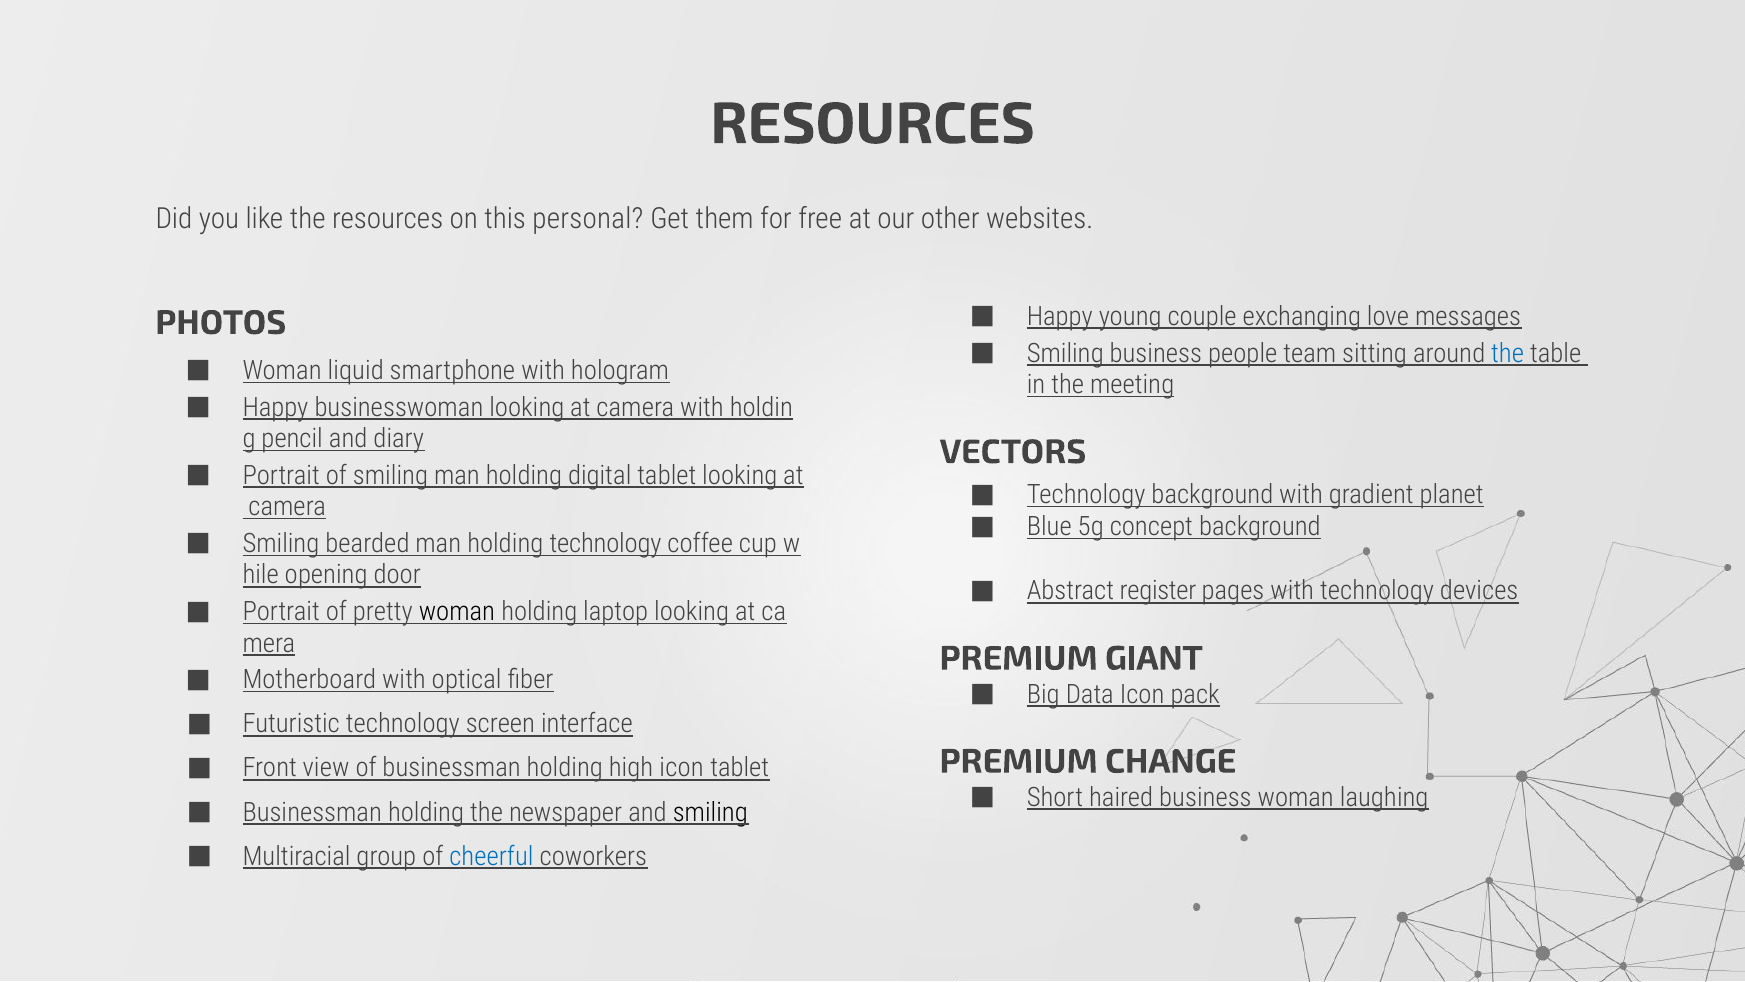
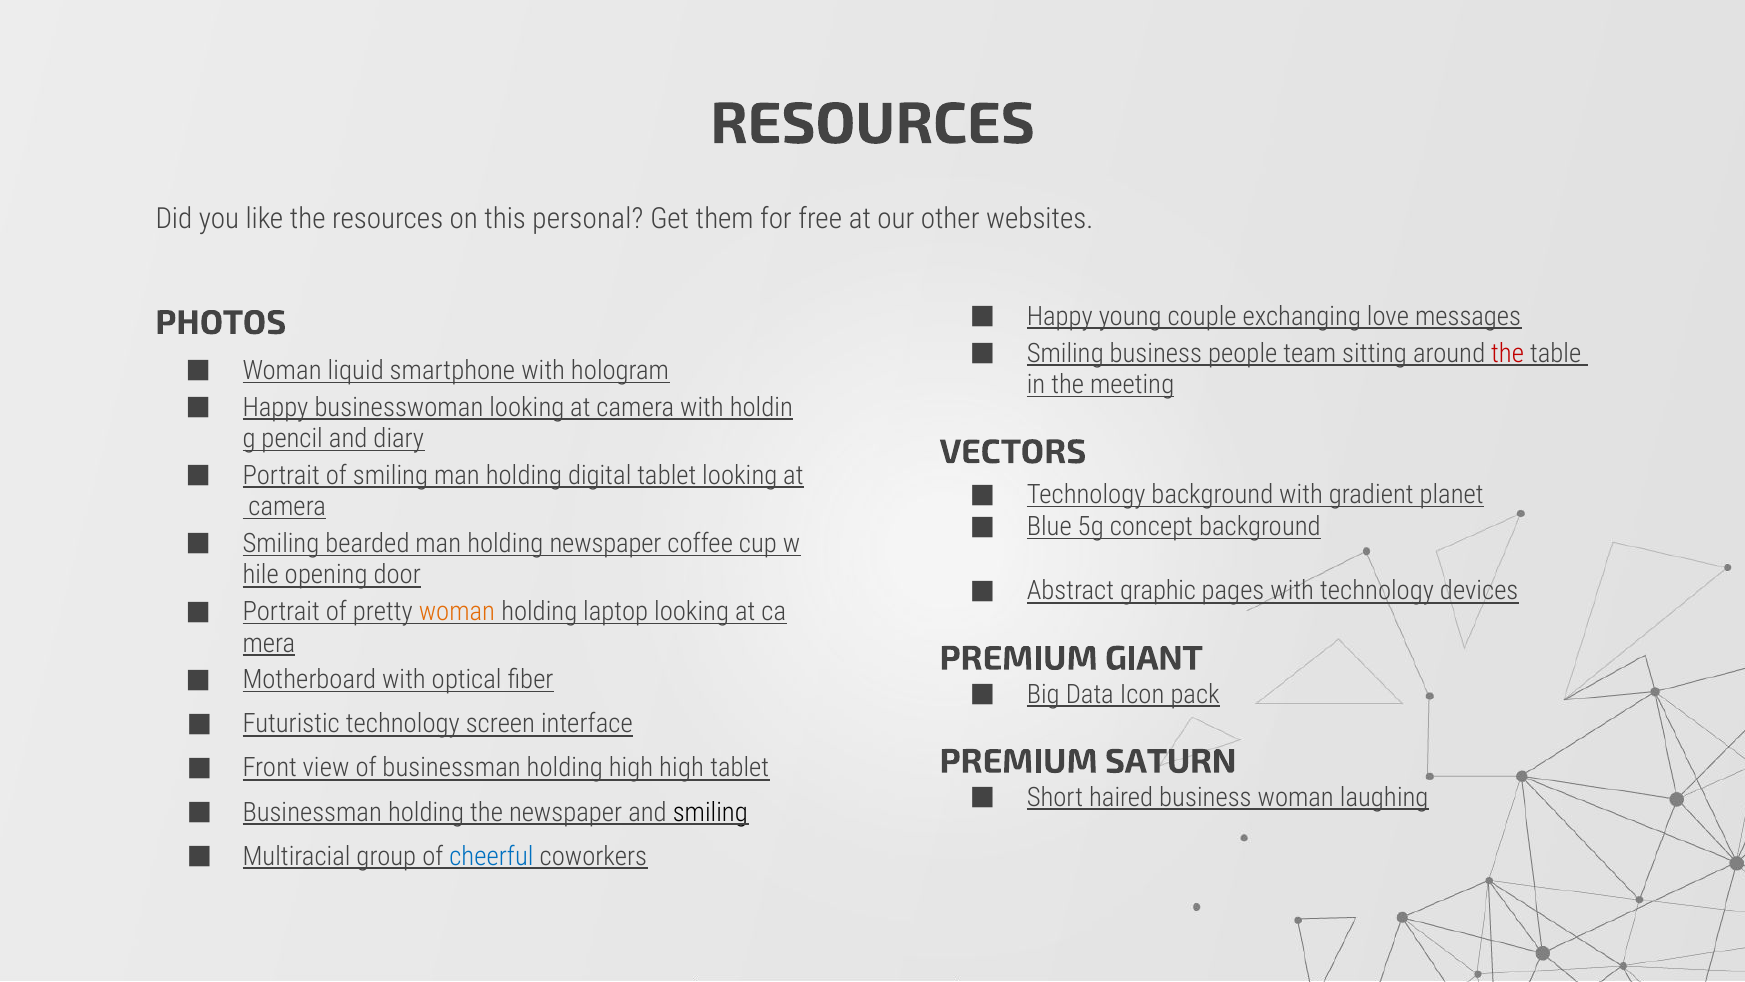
the at (1508, 353) colour: blue -> red
holding technology: technology -> newspaper
register: register -> graphic
woman at (457, 612) colour: black -> orange
CHANGE: CHANGE -> SATURN
high icon: icon -> high
